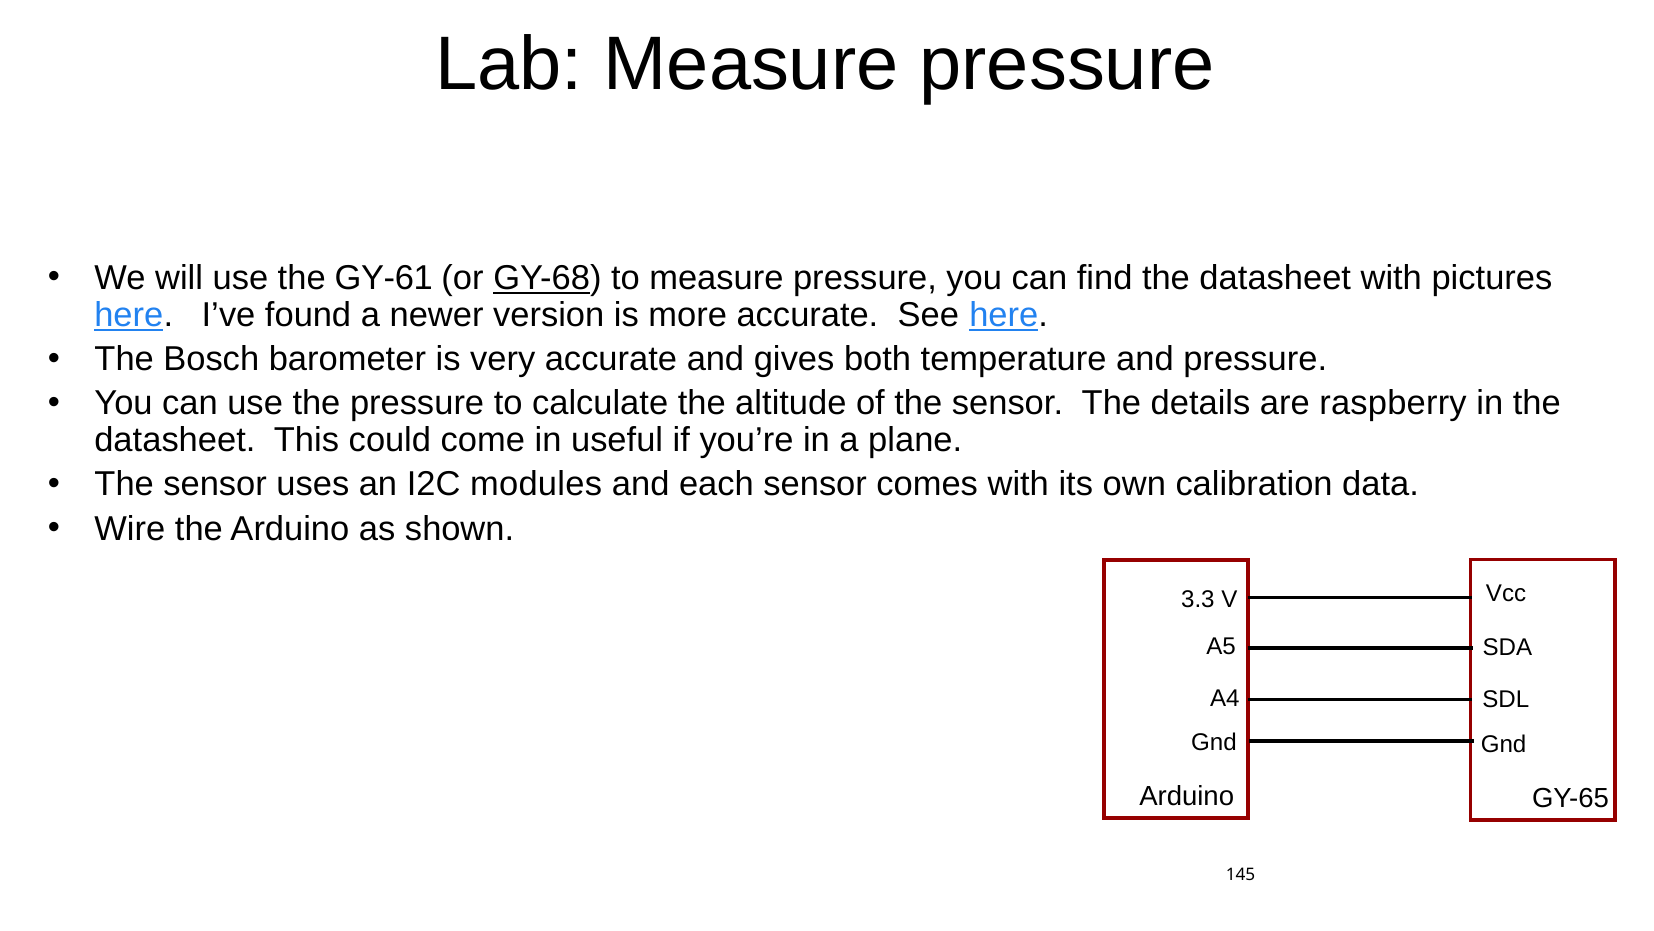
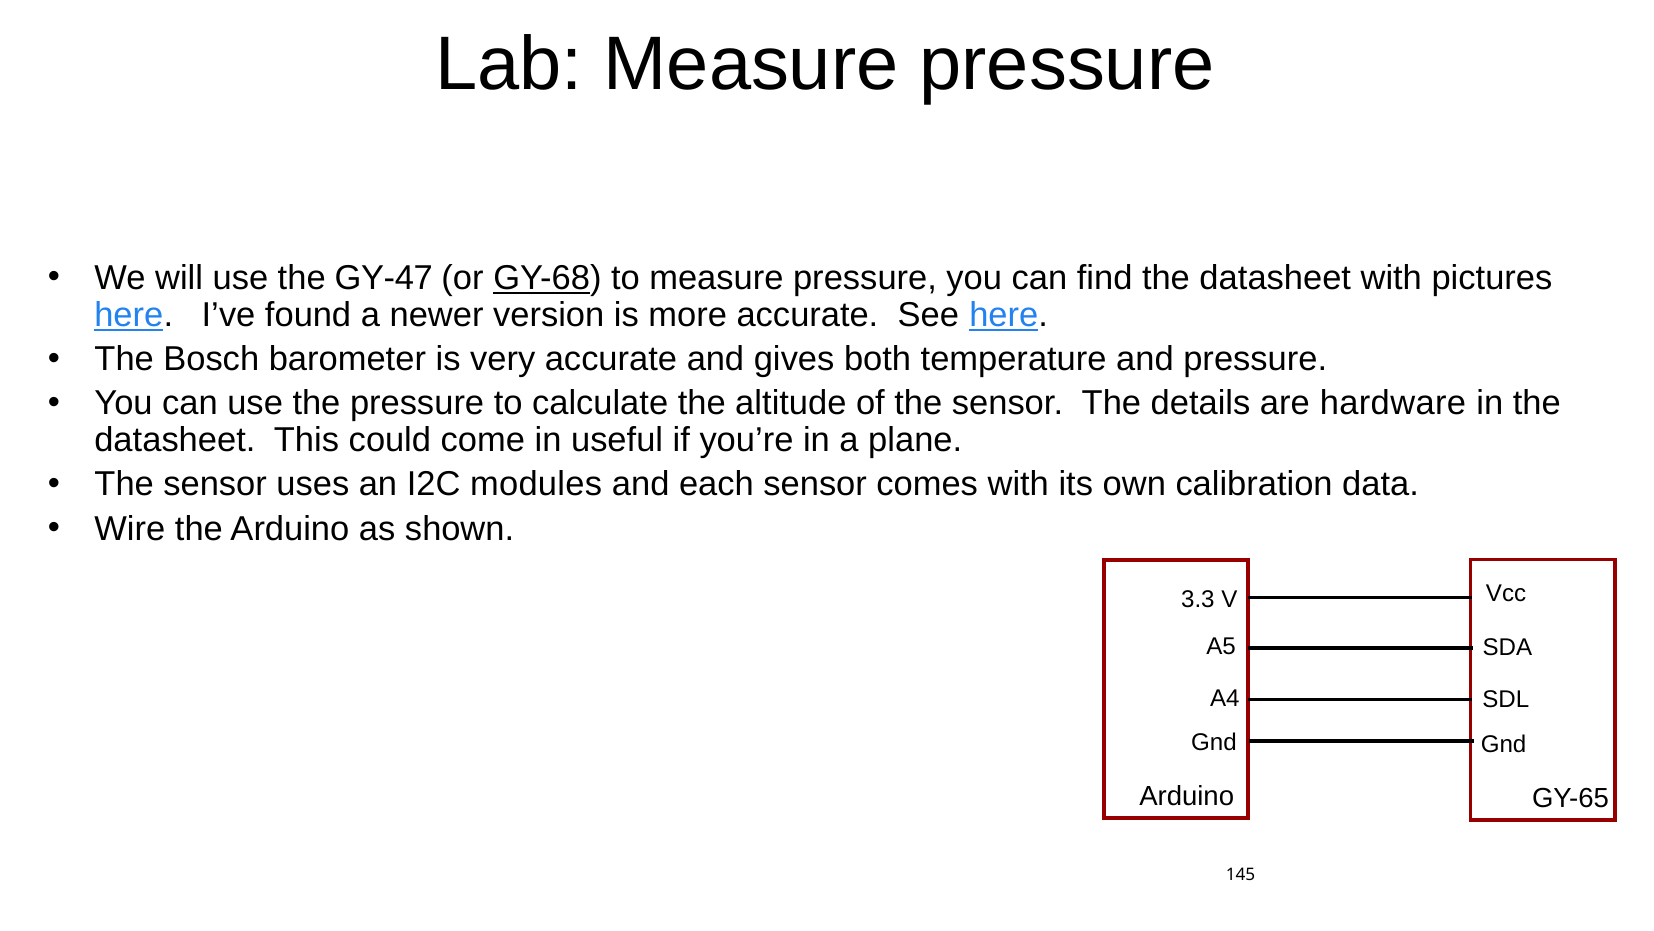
GY-61: GY-61 -> GY-47
raspberry: raspberry -> hardware
